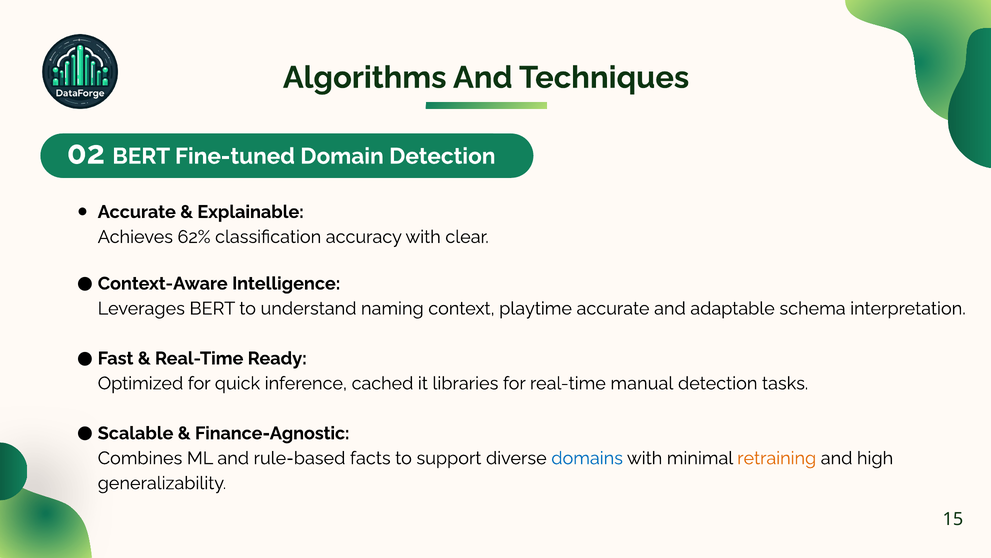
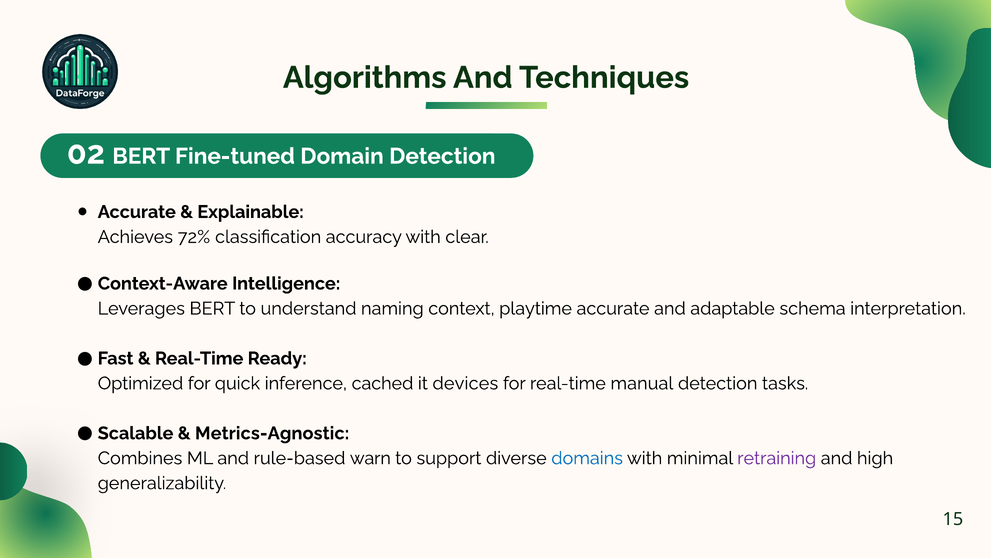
62%: 62% -> 72%
libraries: libraries -> devices
Finance-Agnostic: Finance-Agnostic -> Metrics-Agnostic
facts: facts -> warn
retraining colour: orange -> purple
